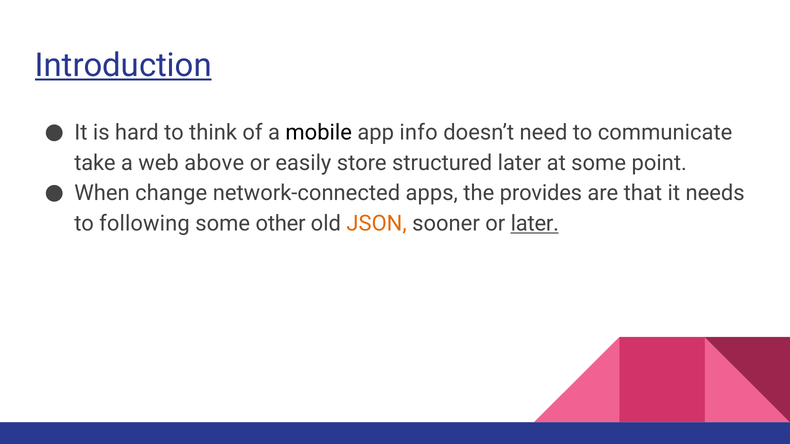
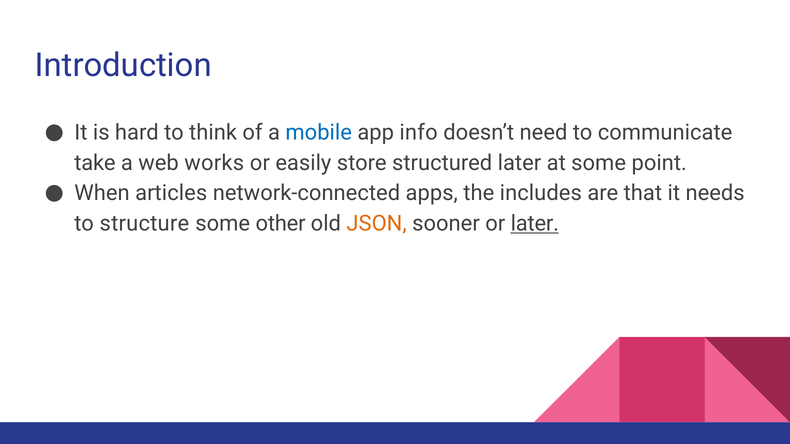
Introduction underline: present -> none
mobile colour: black -> blue
above: above -> works
change: change -> articles
provides: provides -> includes
following: following -> structure
